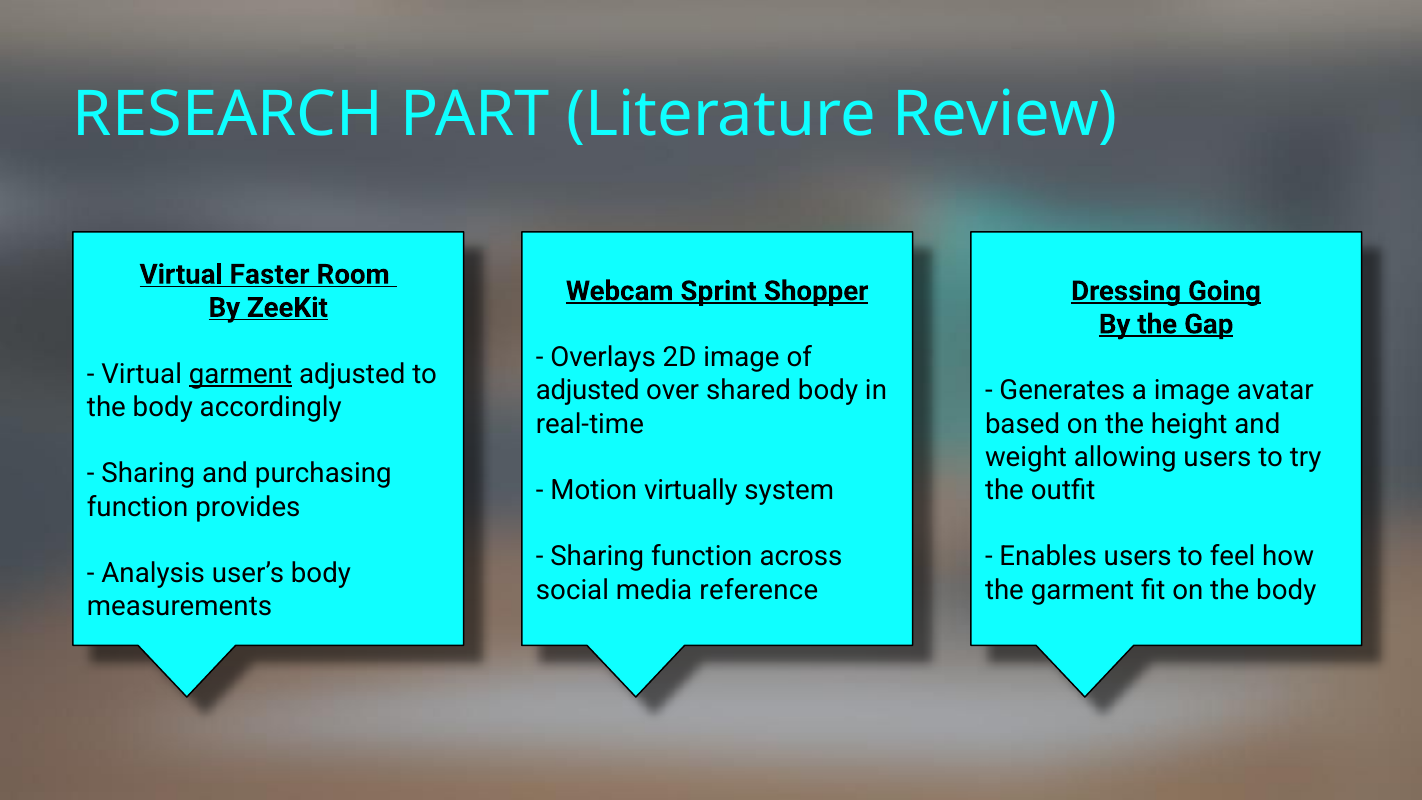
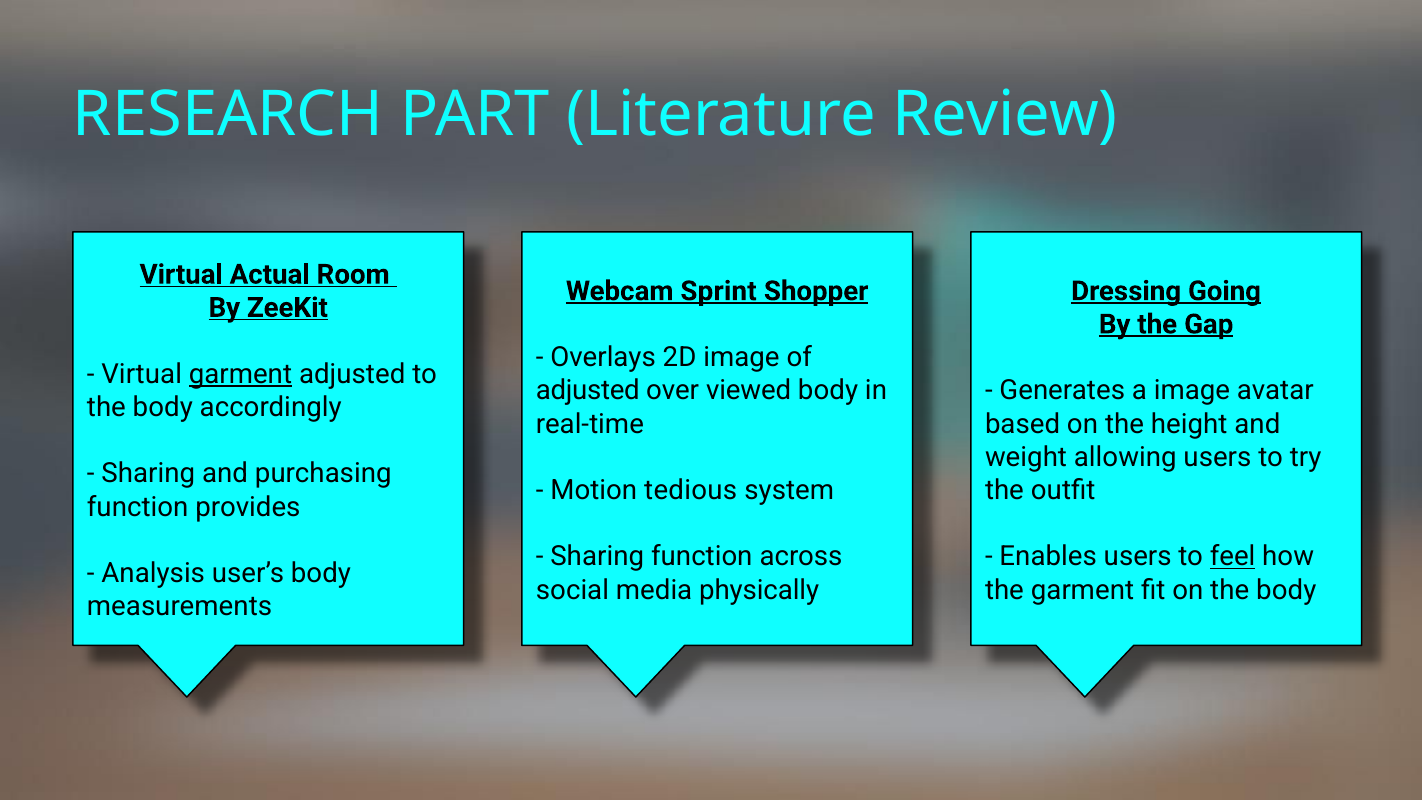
Faster: Faster -> Actual
shared: shared -> viewed
virtually: virtually -> tedious
feel underline: none -> present
reference: reference -> physically
